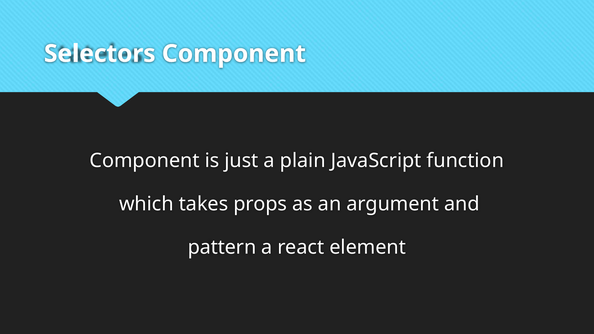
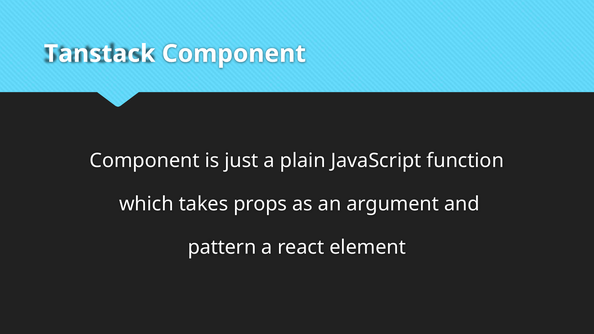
Selectors: Selectors -> Tanstack
